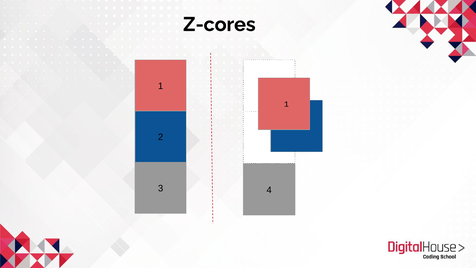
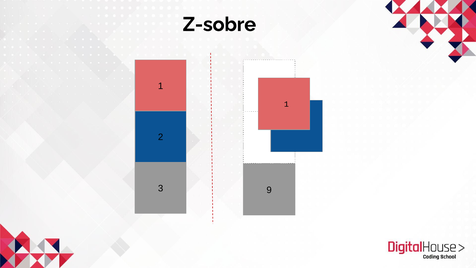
Z-cores: Z-cores -> Z-sobre
4: 4 -> 9
